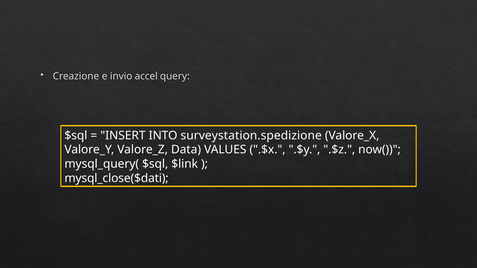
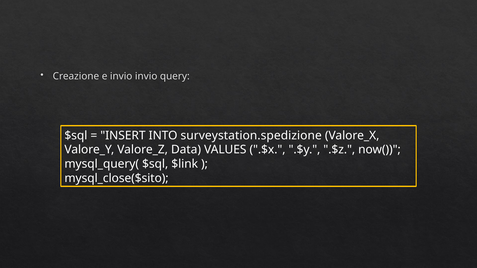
invio accel: accel -> invio
mysql_close($dati: mysql_close($dati -> mysql_close($sito
